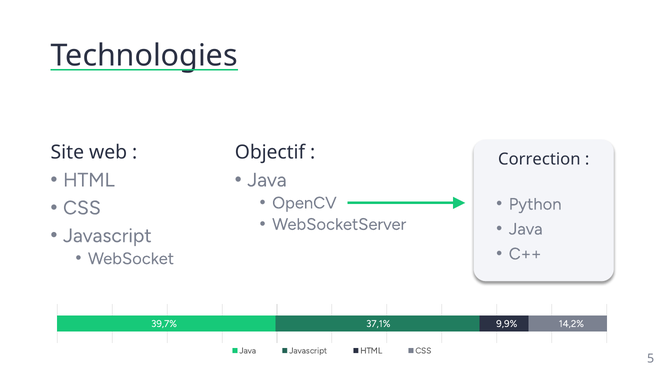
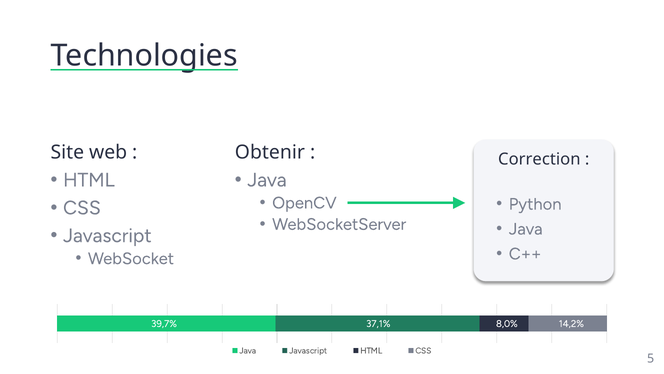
Objectif: Objectif -> Obtenir
9,9%: 9,9% -> 8,0%
